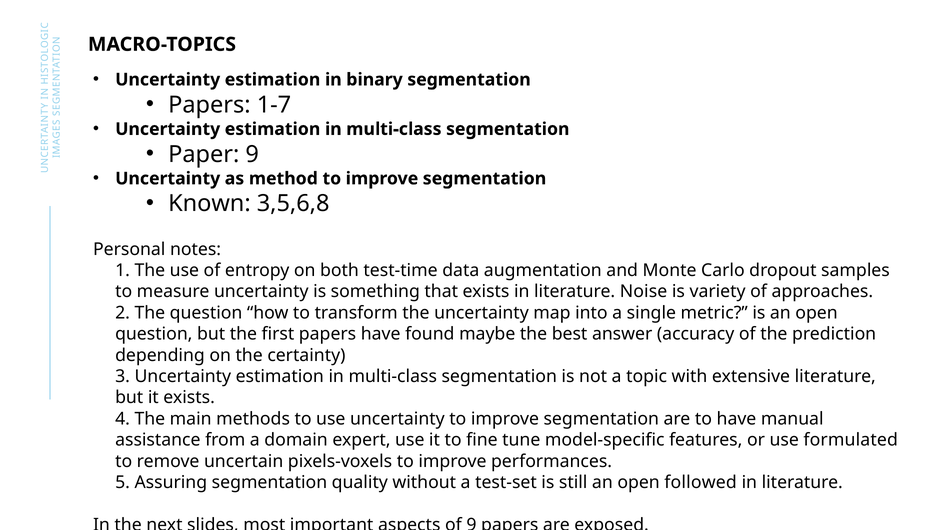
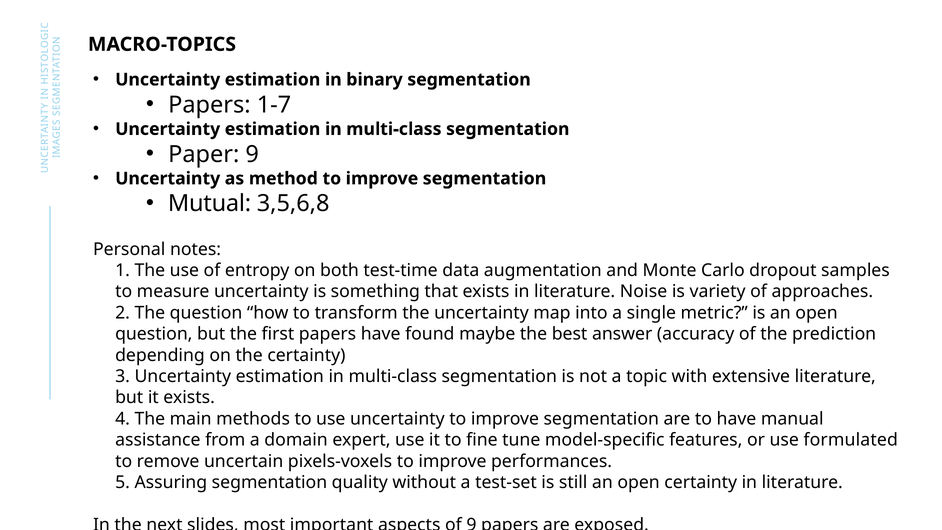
Known: Known -> Mutual
open followed: followed -> certainty
